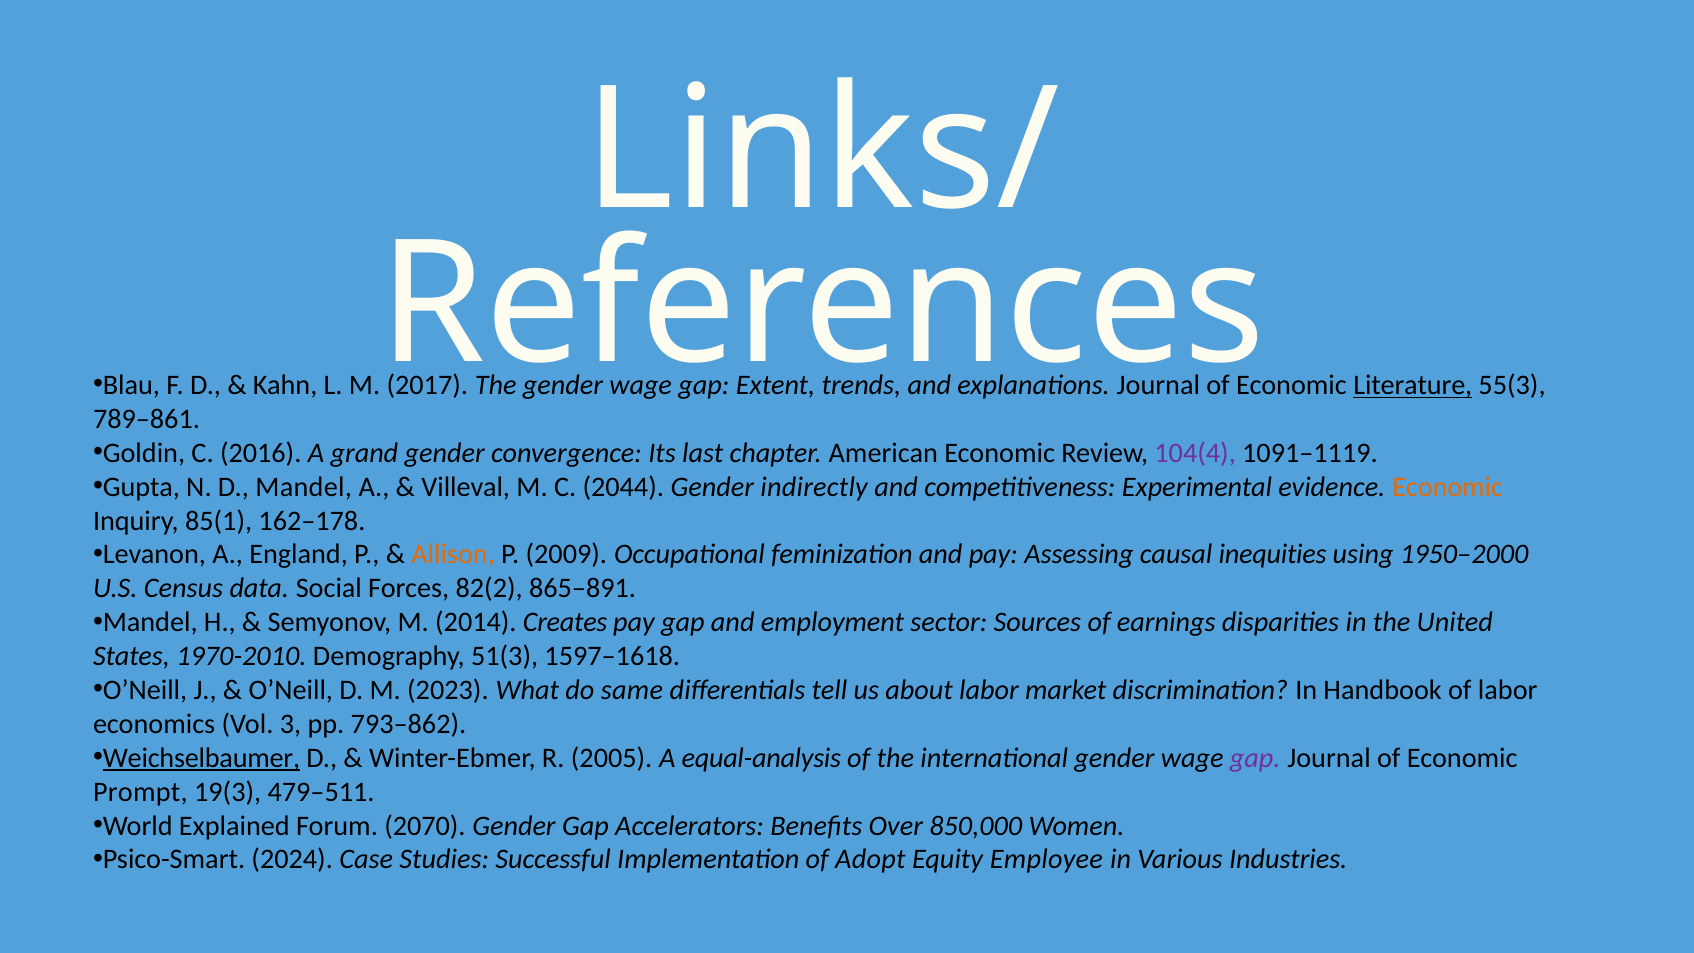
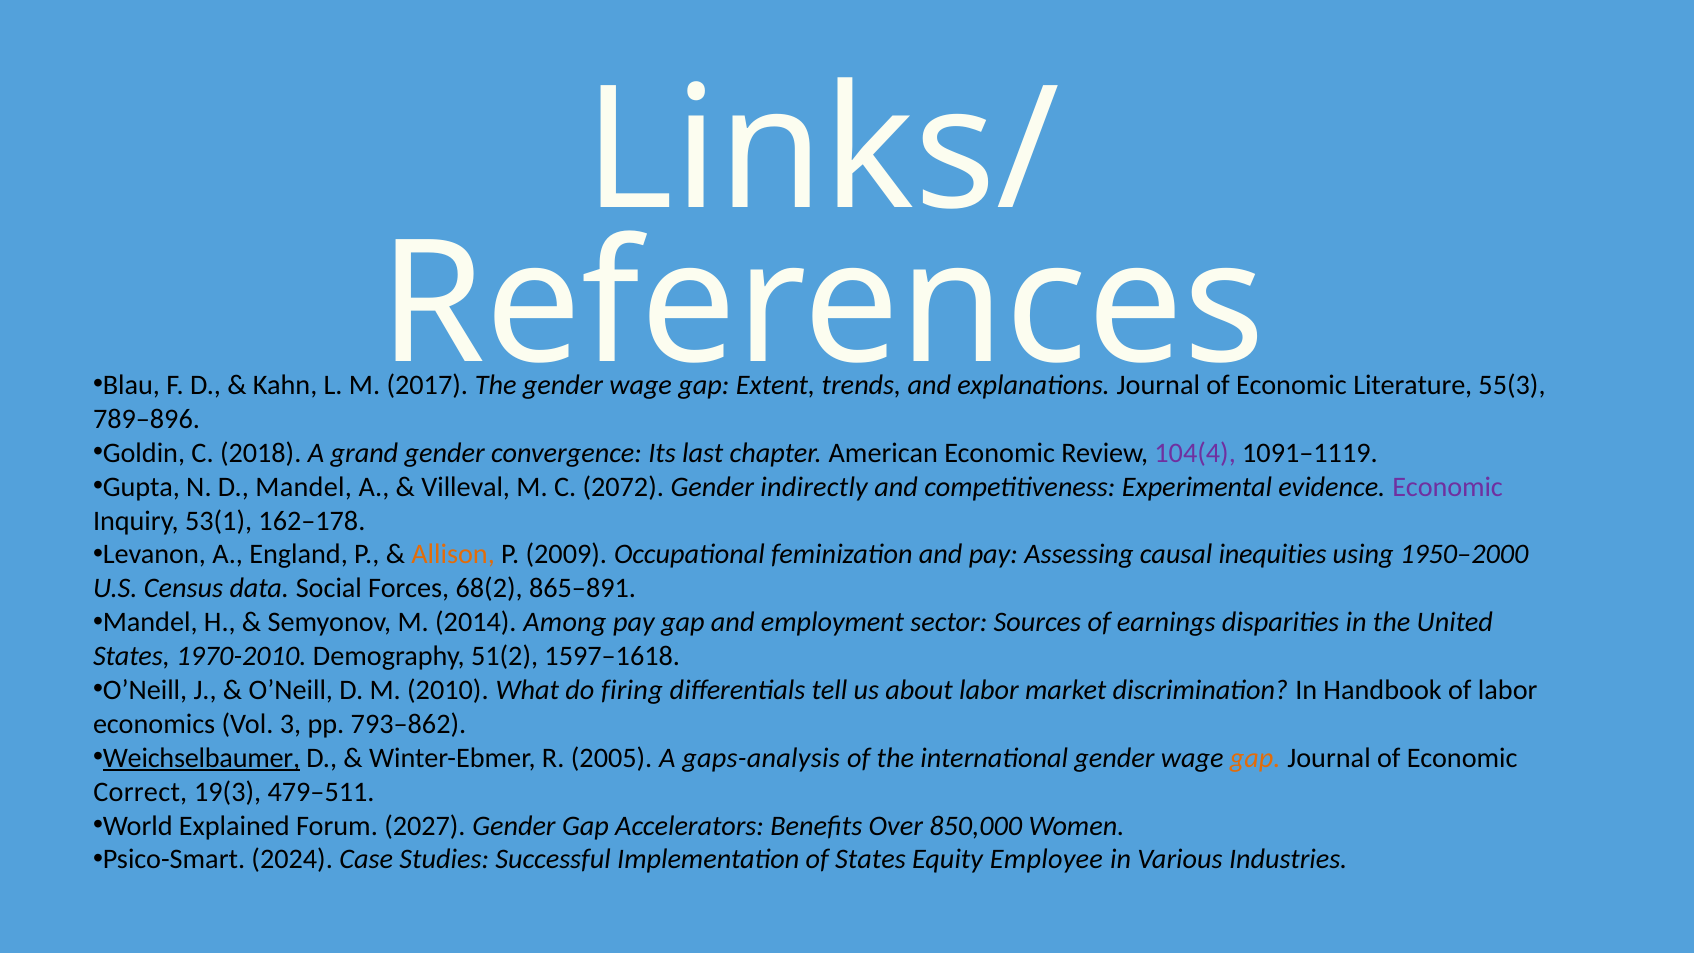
Literature underline: present -> none
789–861: 789–861 -> 789–896
2016: 2016 -> 2018
2044: 2044 -> 2072
Economic at (1448, 487) colour: orange -> purple
85(1: 85(1 -> 53(1
82(2: 82(2 -> 68(2
Creates: Creates -> Among
51(3: 51(3 -> 51(2
2023: 2023 -> 2010
same: same -> firing
equal-analysis: equal-analysis -> gaps-analysis
gap at (1255, 758) colour: purple -> orange
Prompt: Prompt -> Correct
2070: 2070 -> 2027
of Adopt: Adopt -> States
